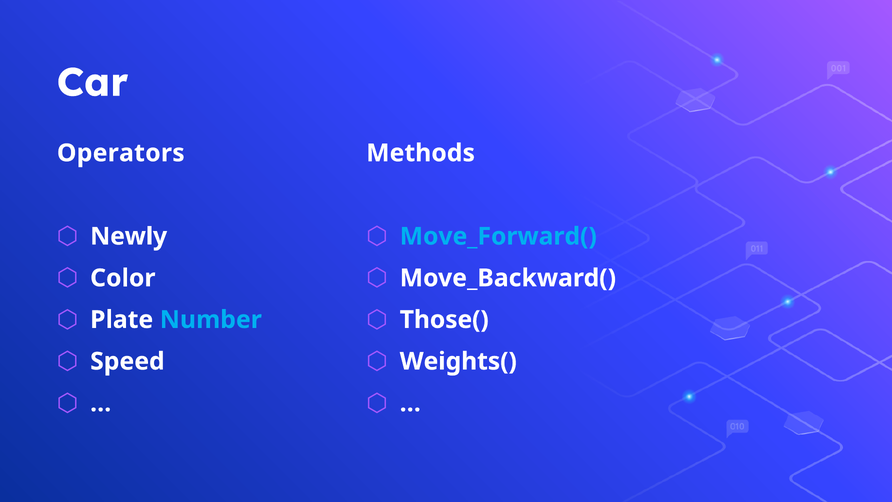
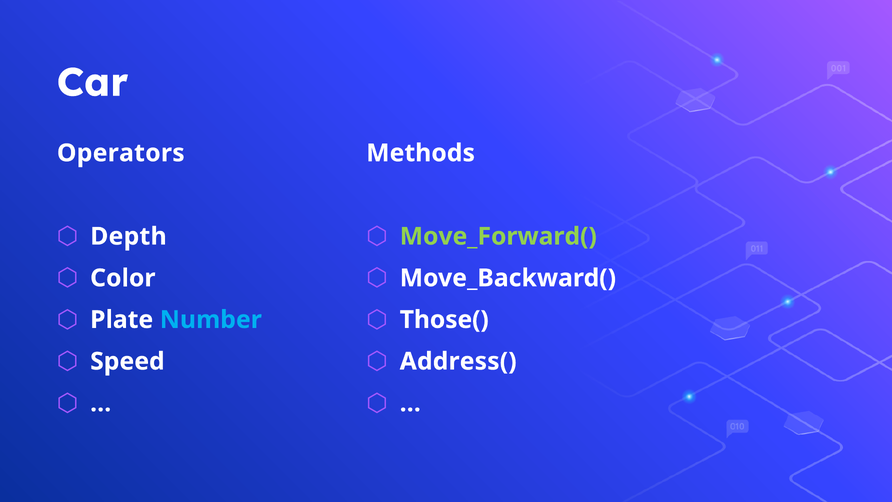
Newly: Newly -> Depth
Move_Forward( colour: light blue -> light green
Weights(: Weights( -> Address(
